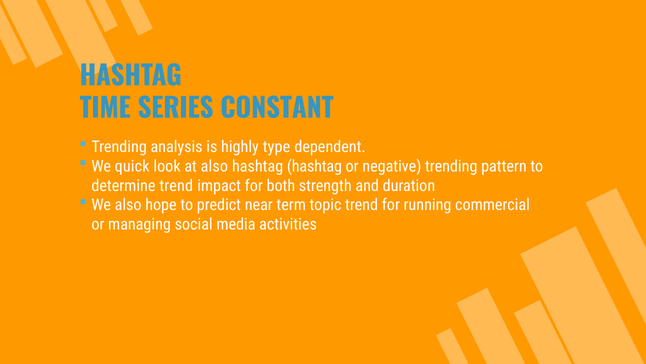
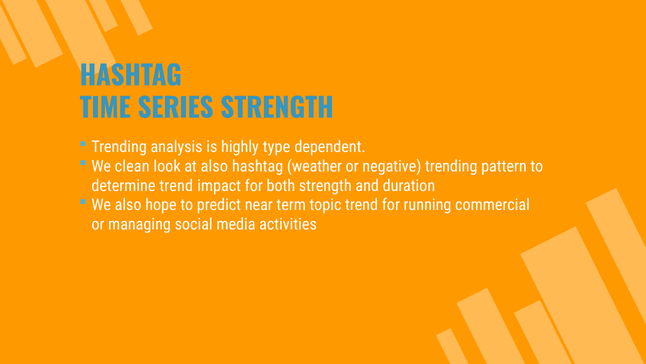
SERIES CONSTANT: CONSTANT -> STRENGTH
quick: quick -> clean
hashtag hashtag: hashtag -> weather
